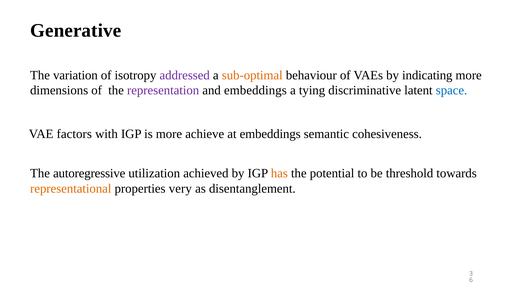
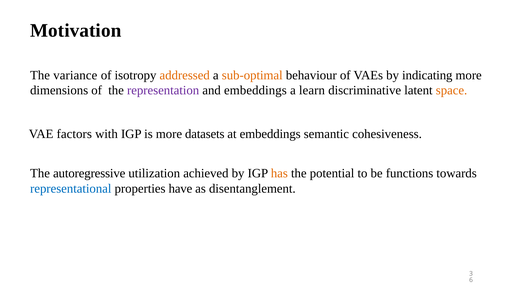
Generative: Generative -> Motivation
variation: variation -> variance
addressed colour: purple -> orange
tying: tying -> learn
space colour: blue -> orange
achieve: achieve -> datasets
threshold: threshold -> functions
representational colour: orange -> blue
very: very -> have
